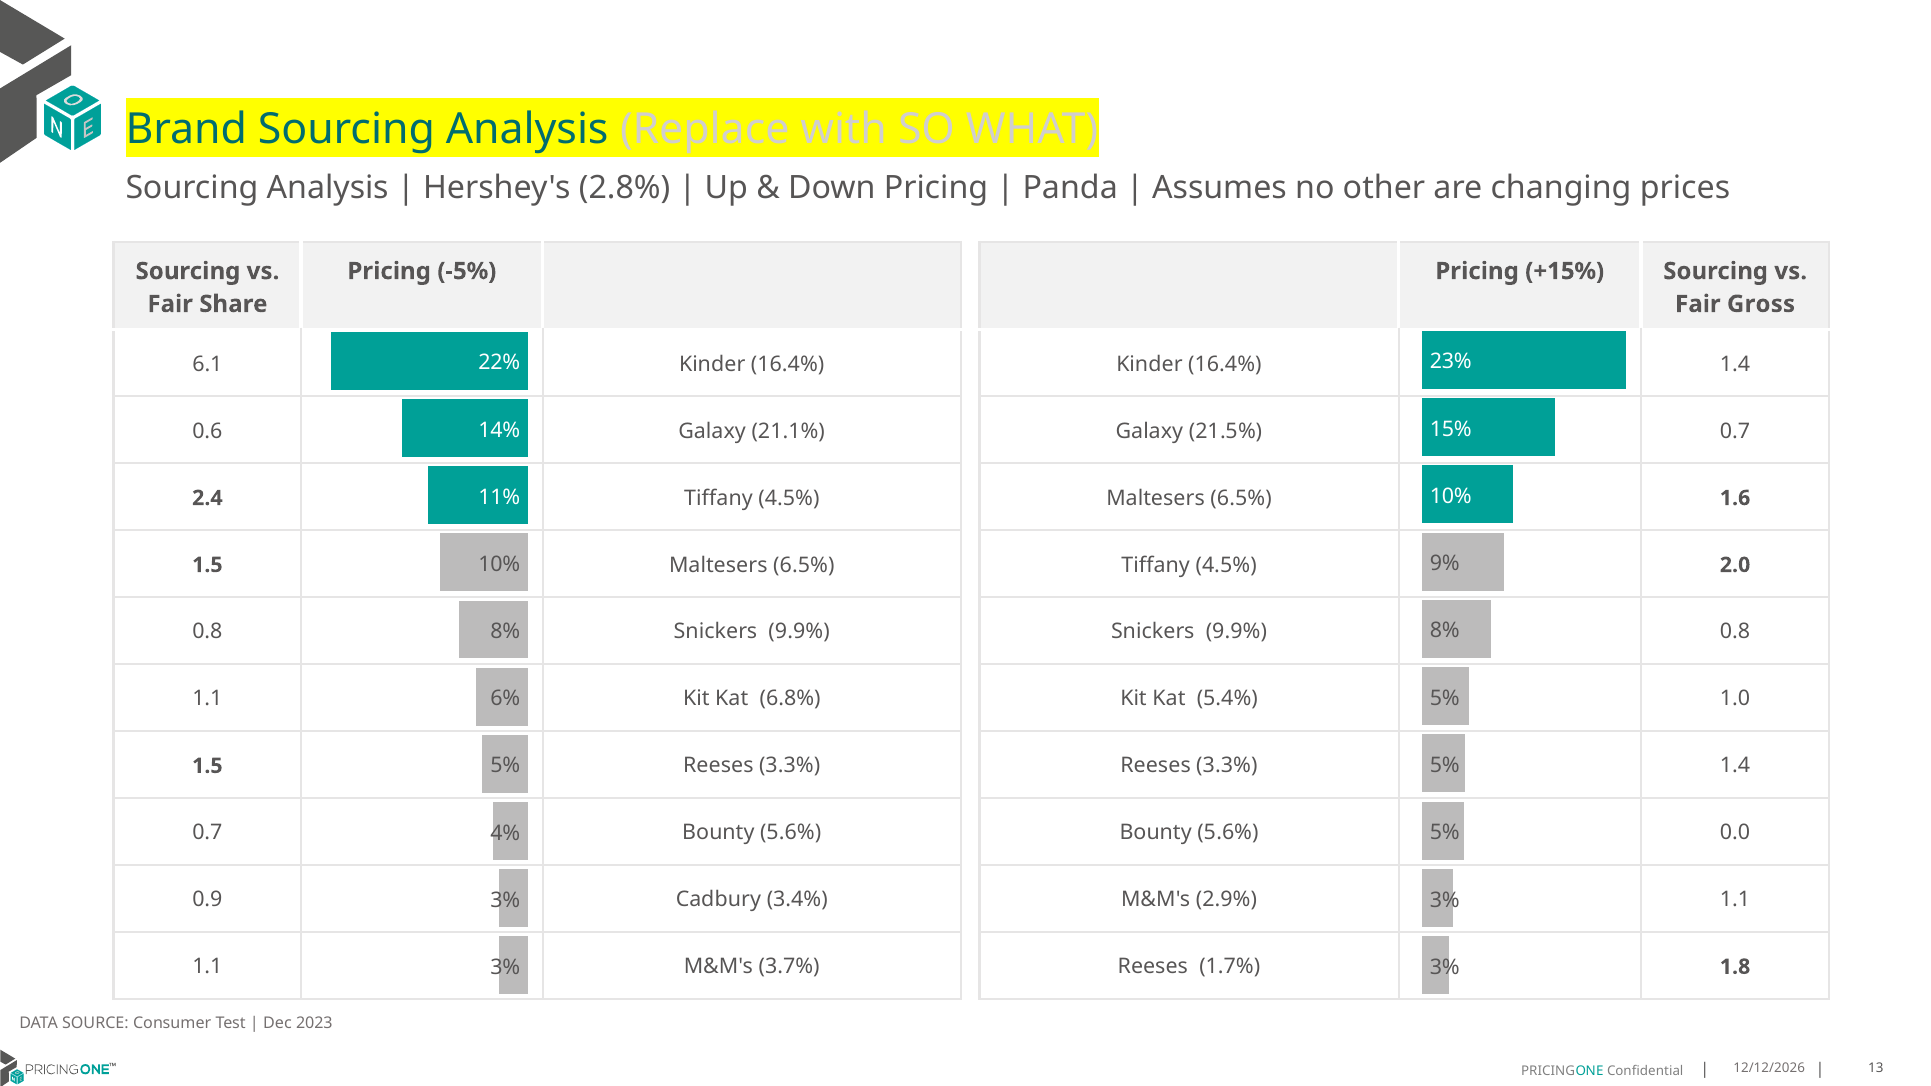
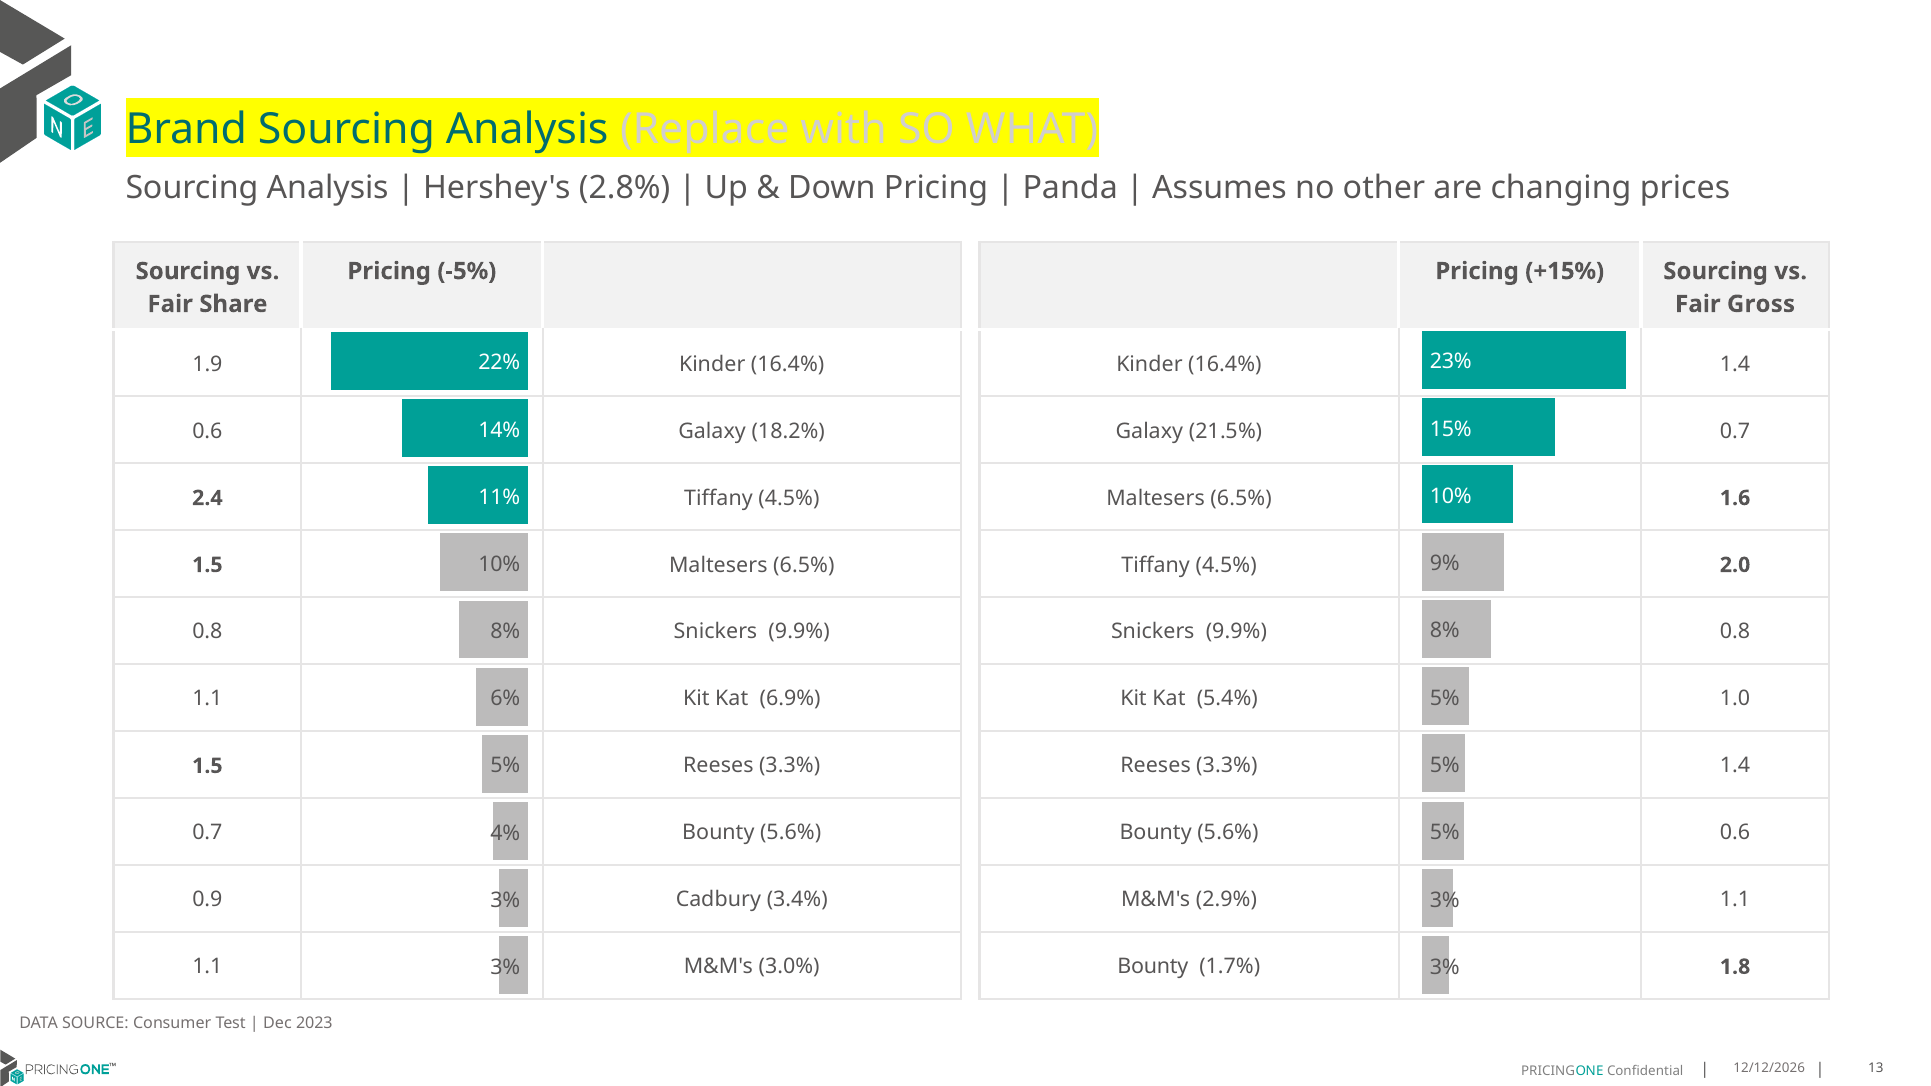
6.1: 6.1 -> 1.9
21.1%: 21.1% -> 18.2%
6.8%: 6.8% -> 6.9%
5.6% 0.0: 0.0 -> 0.6
3.7%: 3.7% -> 3.0%
Reeses at (1153, 967): Reeses -> Bounty
